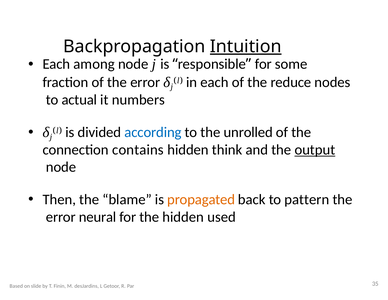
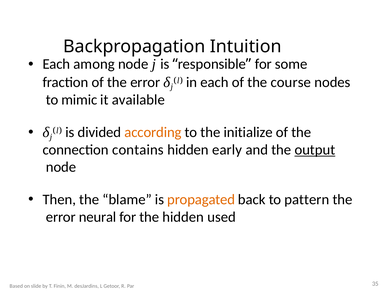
Intuition underline: present -> none
reduce: reduce -> course
actual: actual -> mimic
numbers: numbers -> available
according colour: blue -> orange
unrolled: unrolled -> initialize
think: think -> early
